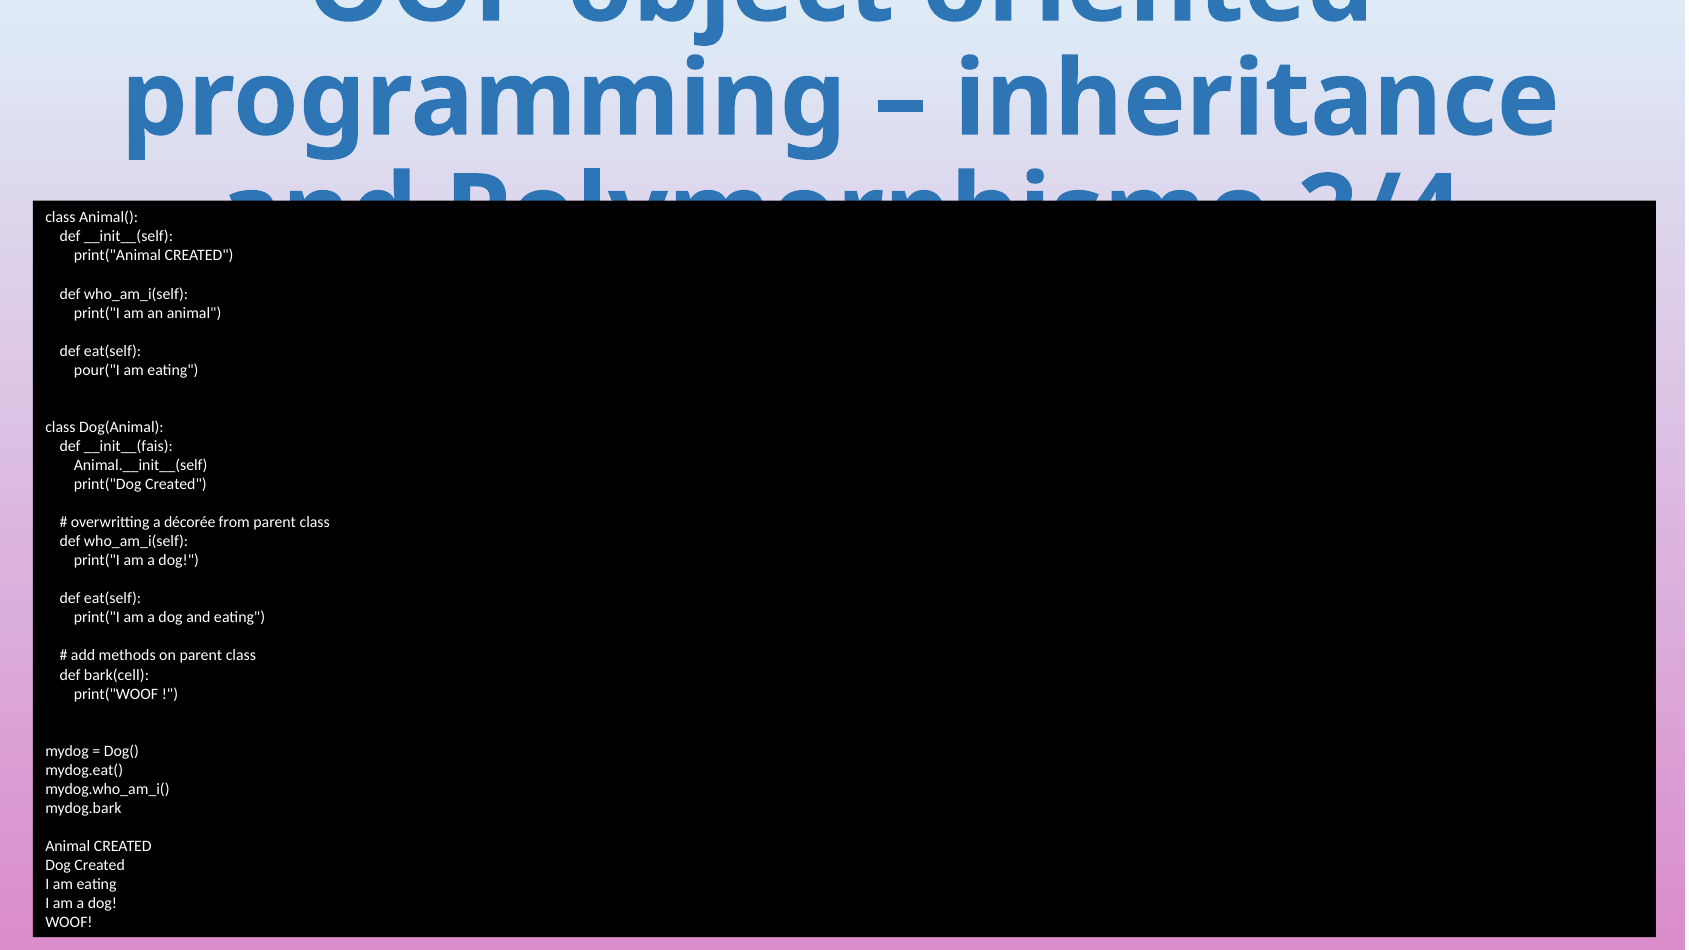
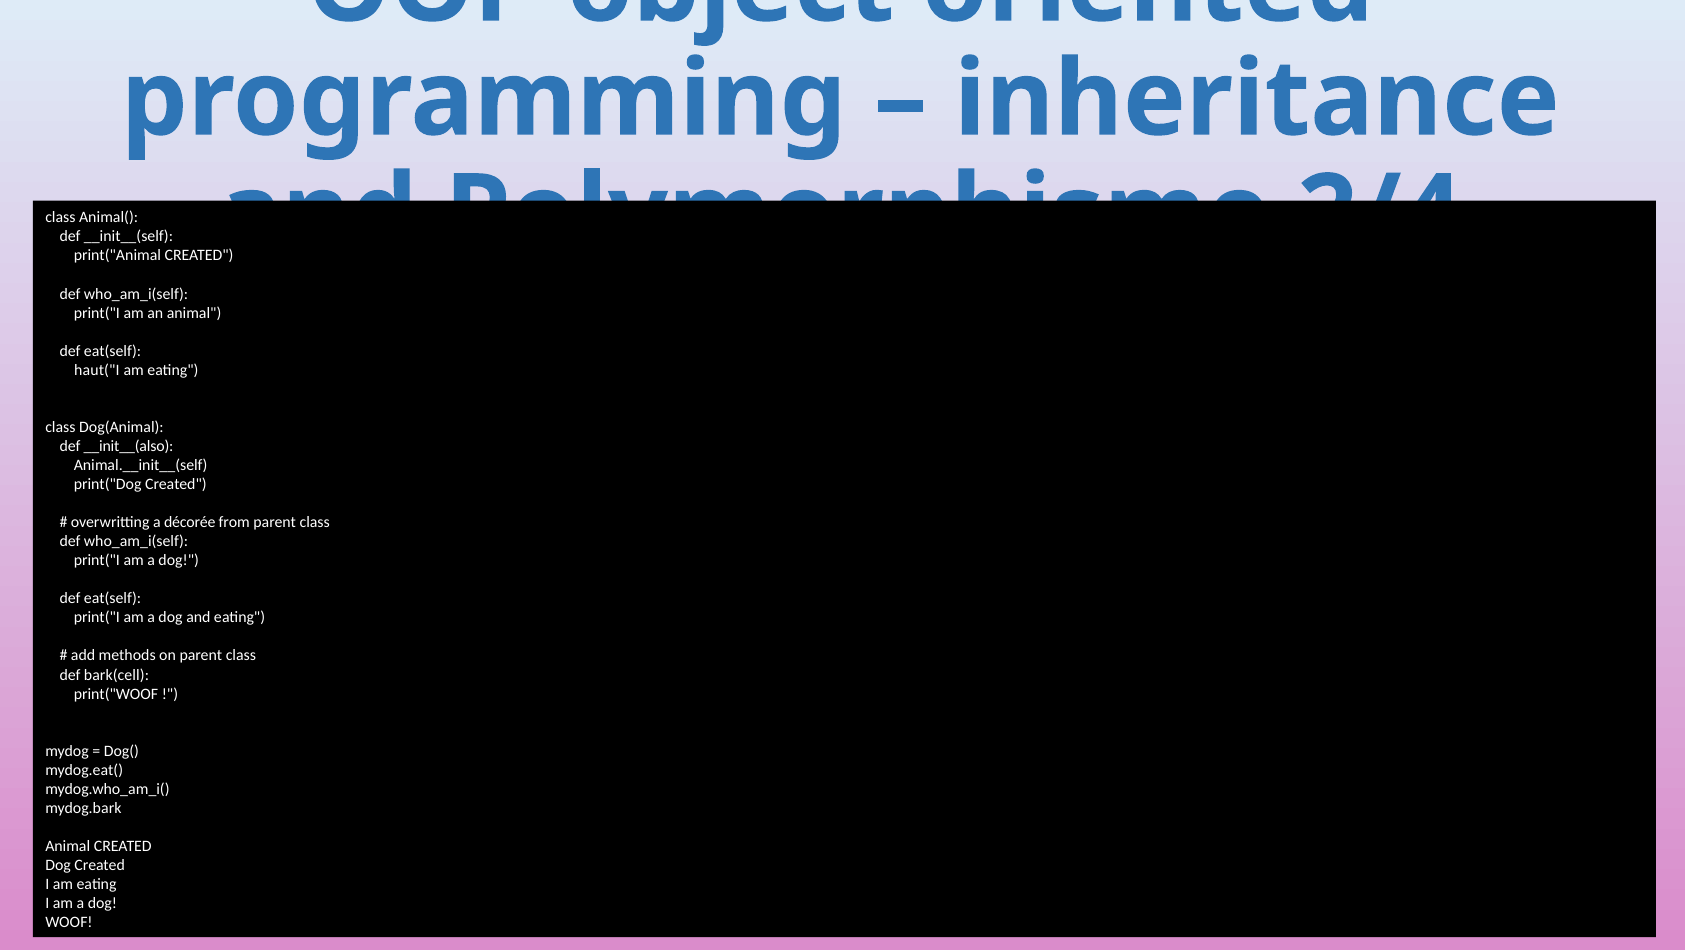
pour("I: pour("I -> haut("I
__init__(fais: __init__(fais -> __init__(also
